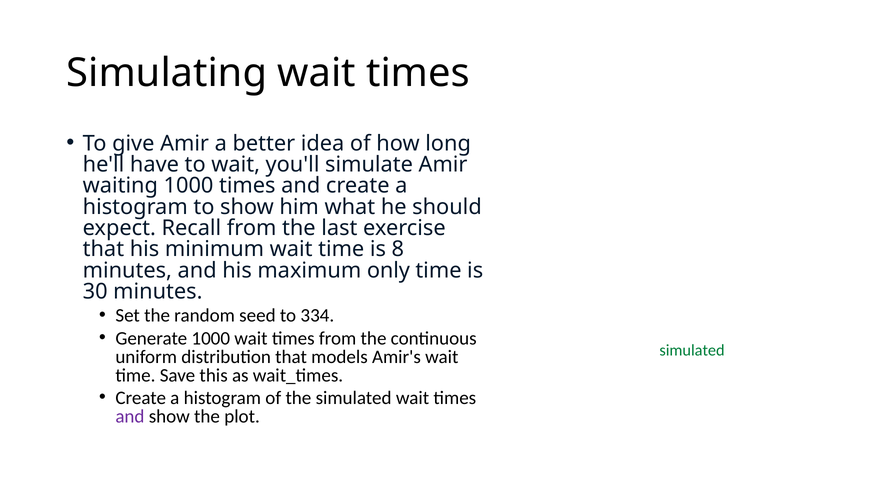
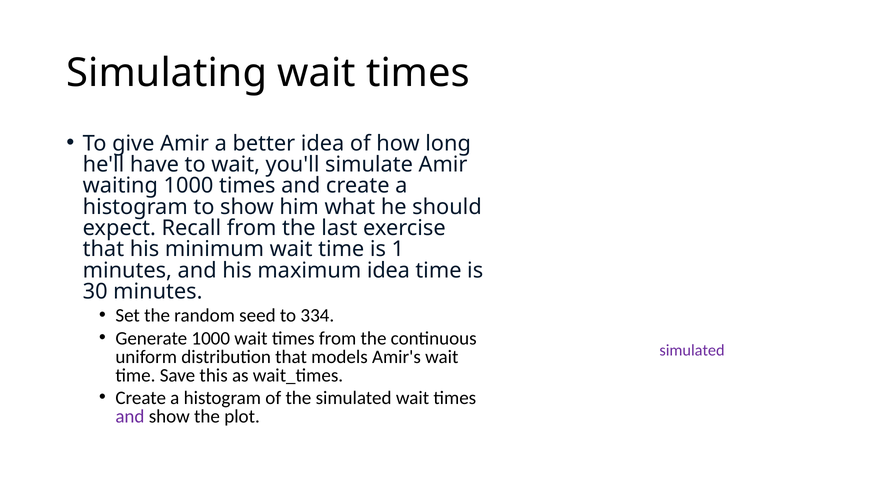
8: 8 -> 1
maximum only: only -> idea
simulated at (692, 350) colour: green -> purple
